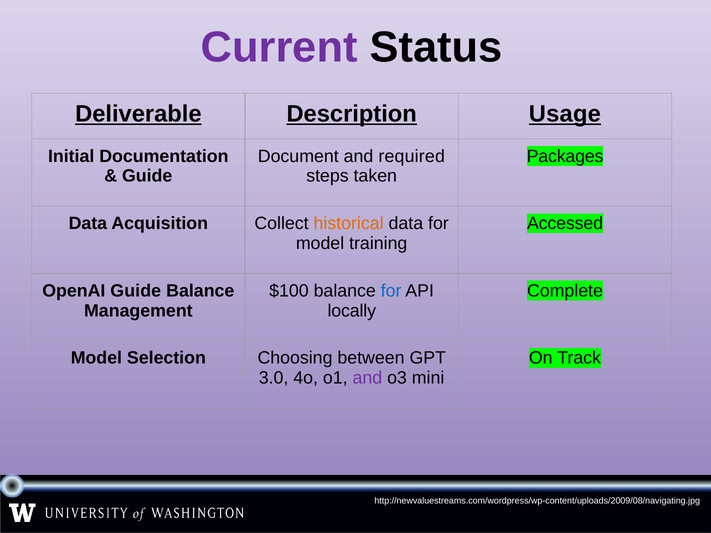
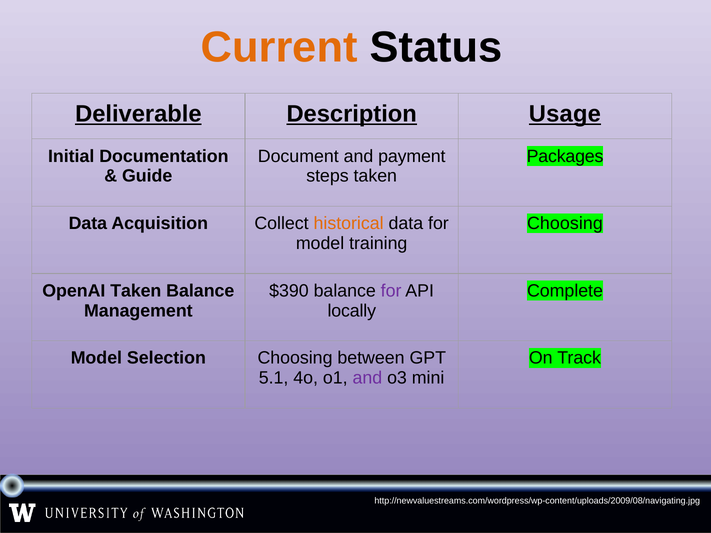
Current colour: purple -> orange
required: required -> payment
Accessed at (565, 224): Accessed -> Choosing
OpenAI Guide: Guide -> Taken
$100: $100 -> $390
for at (391, 291) colour: blue -> purple
3.0: 3.0 -> 5.1
